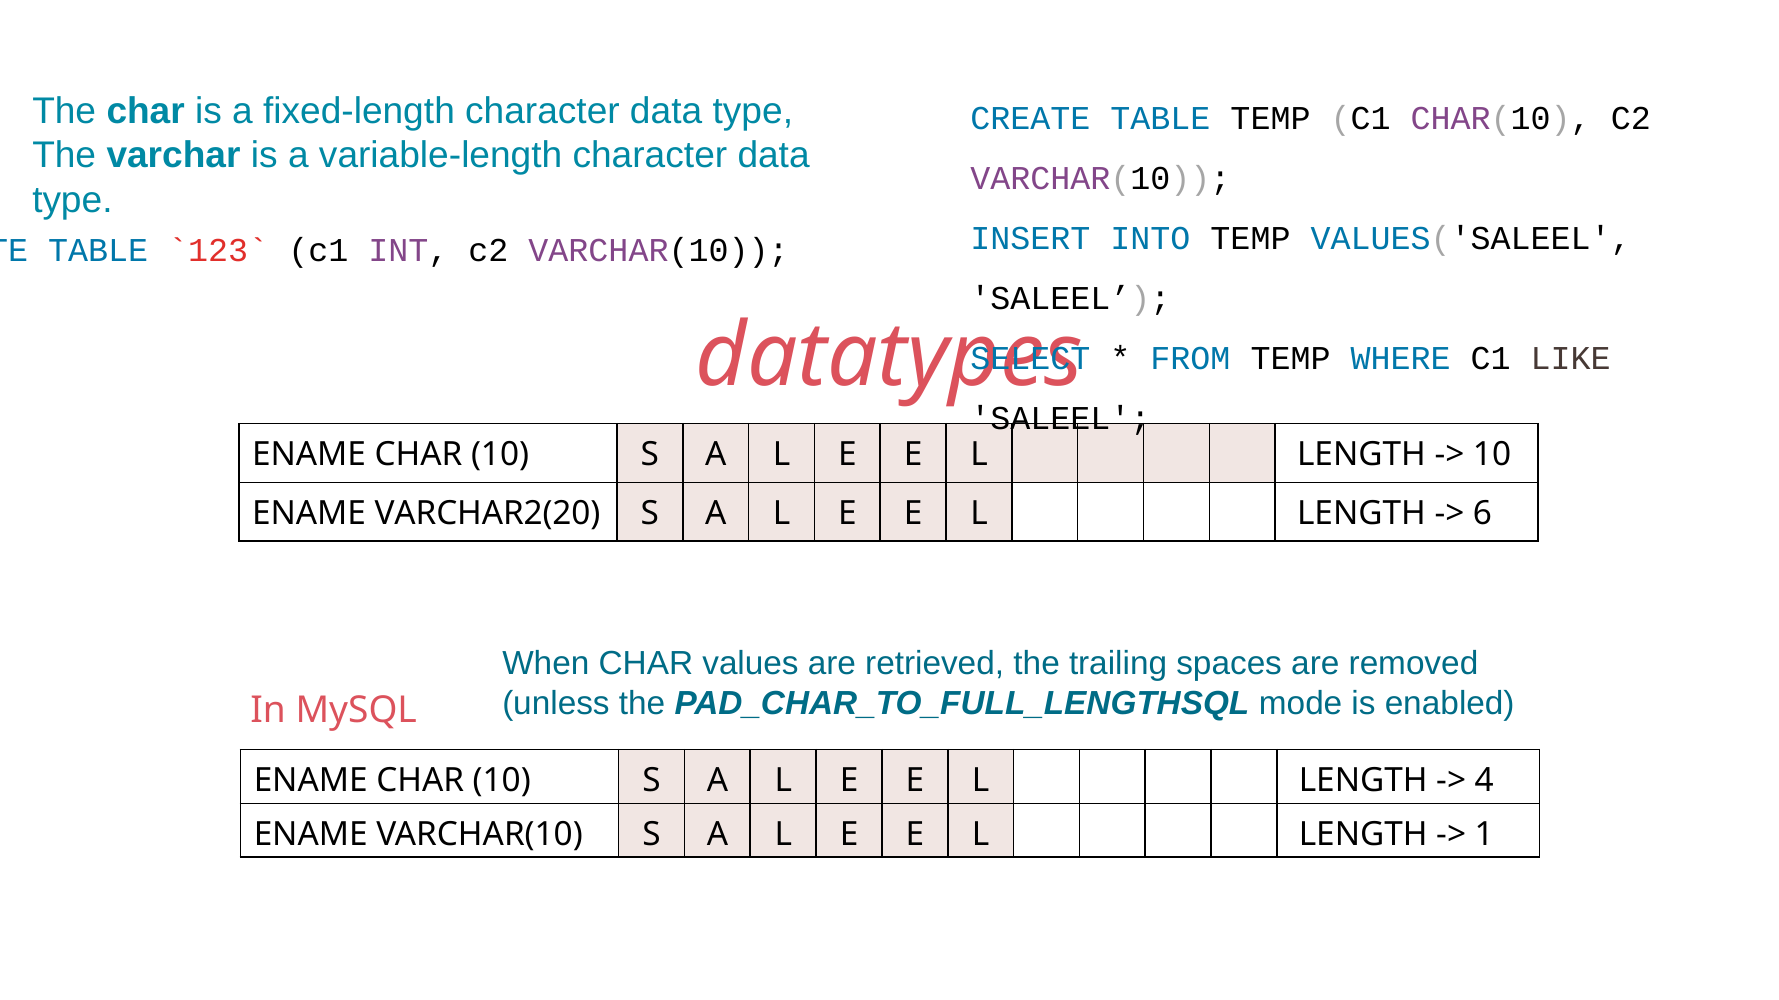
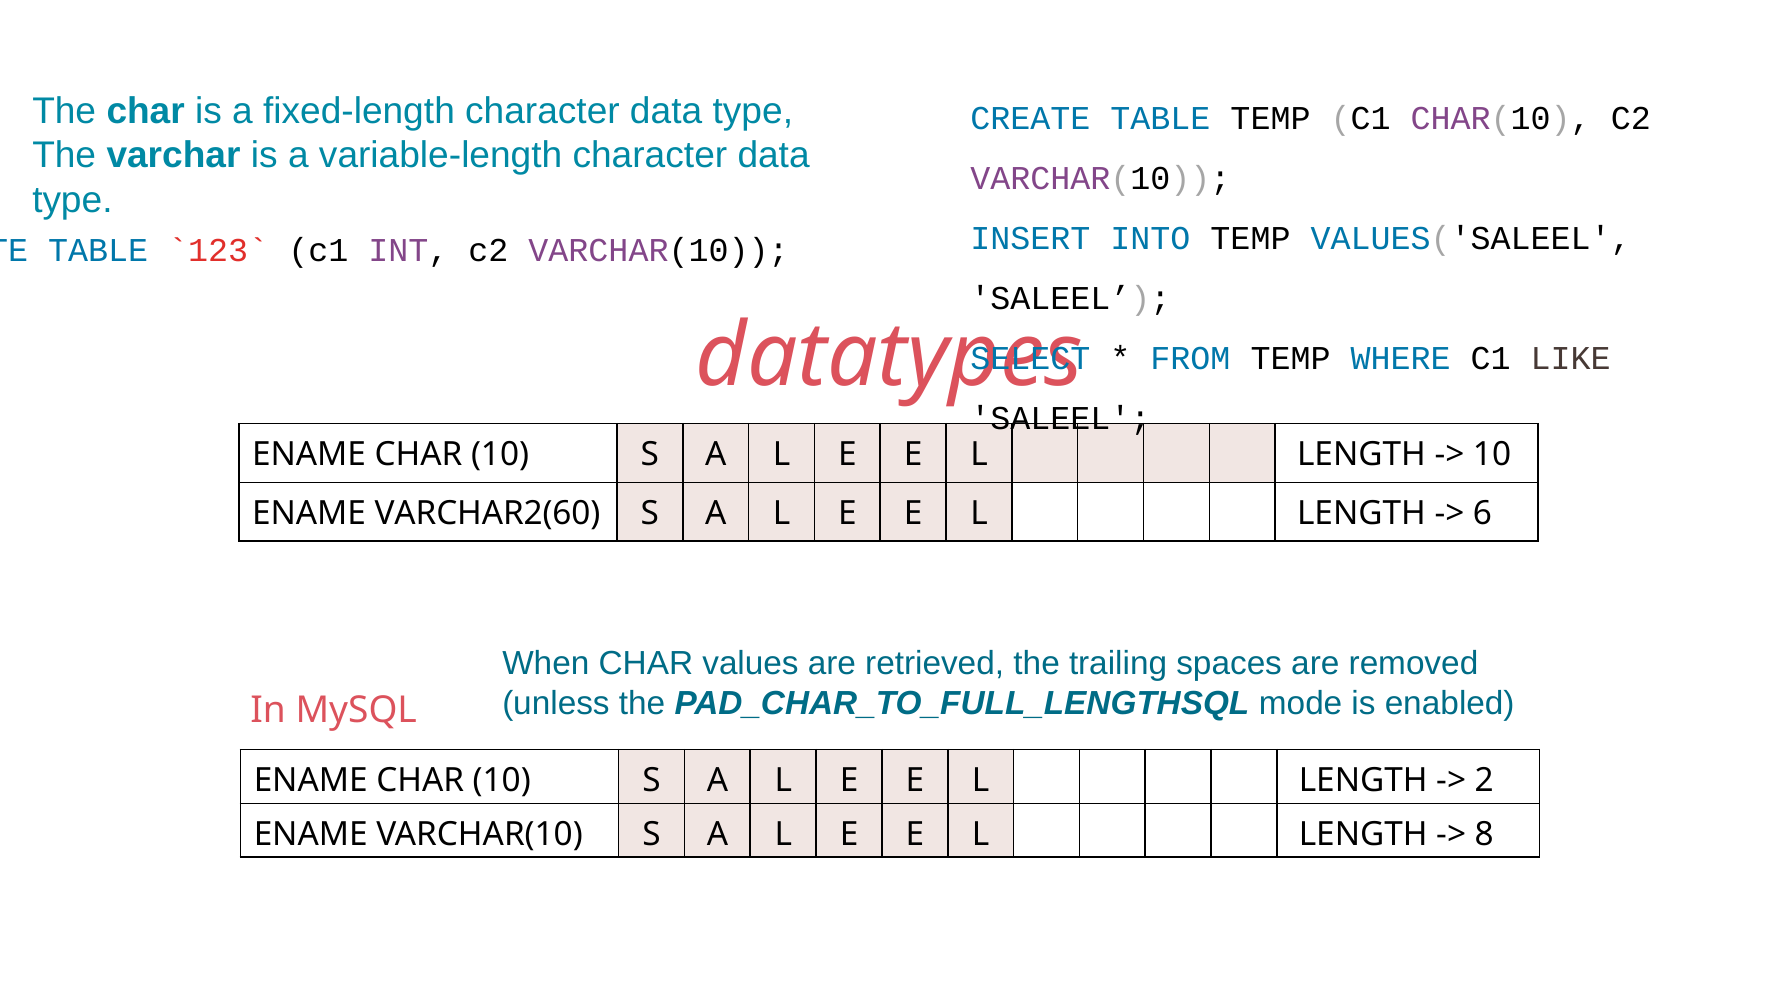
VARCHAR2(20: VARCHAR2(20 -> VARCHAR2(60
4: 4 -> 2
1: 1 -> 8
